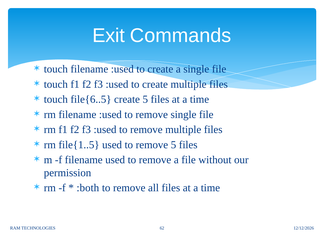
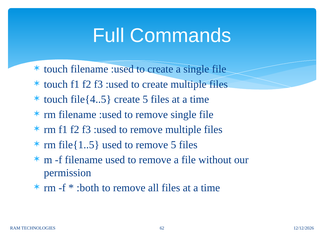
Exit: Exit -> Full
file{6..5: file{6..5 -> file{4..5
